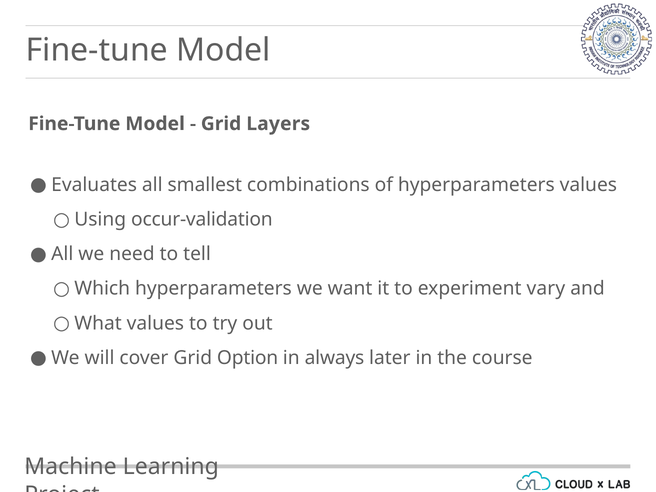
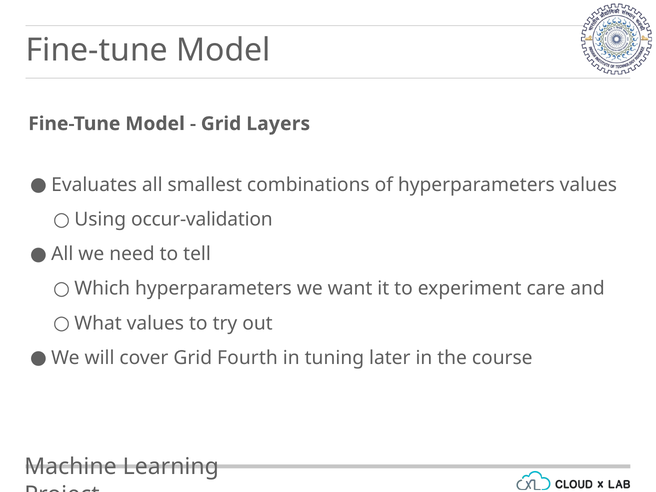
vary: vary -> care
Option: Option -> Fourth
always: always -> tuning
